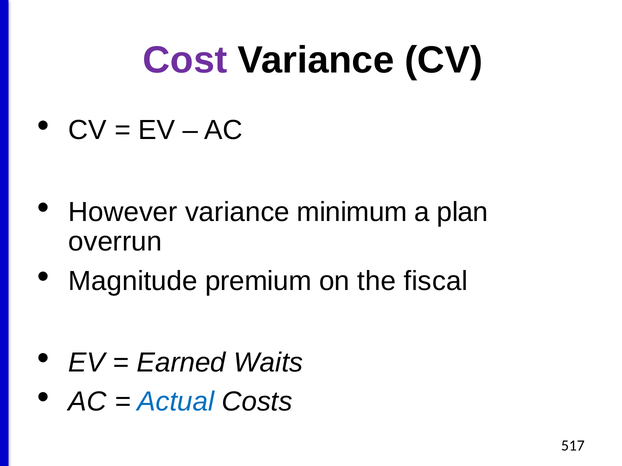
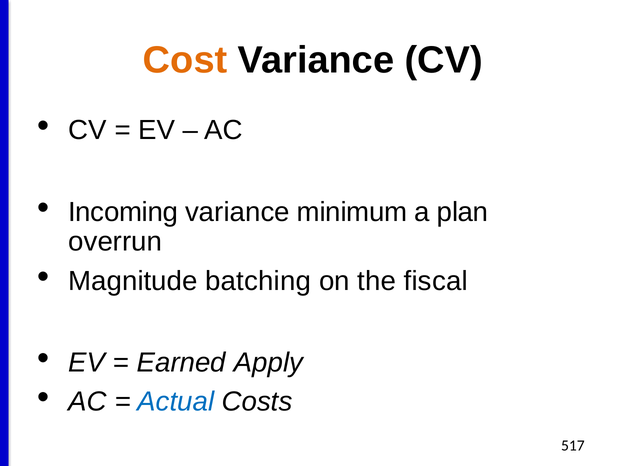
Cost colour: purple -> orange
However: However -> Incoming
premium: premium -> batching
Waits: Waits -> Apply
